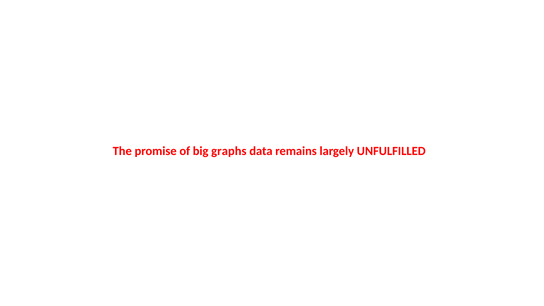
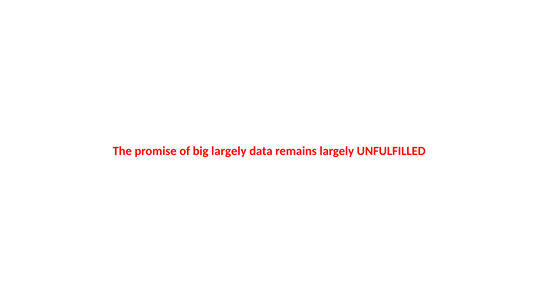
big graphs: graphs -> largely
